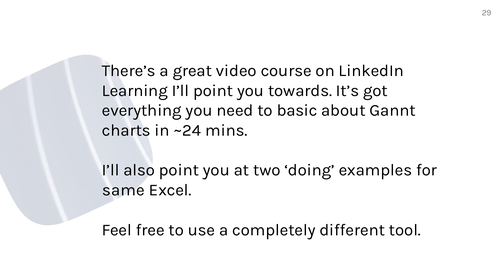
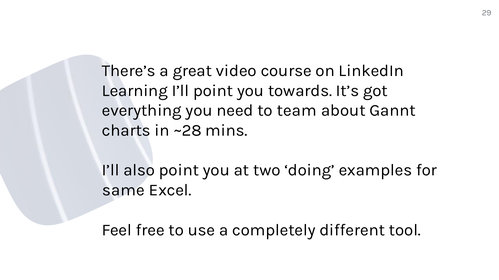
basic: basic -> team
~24: ~24 -> ~28
